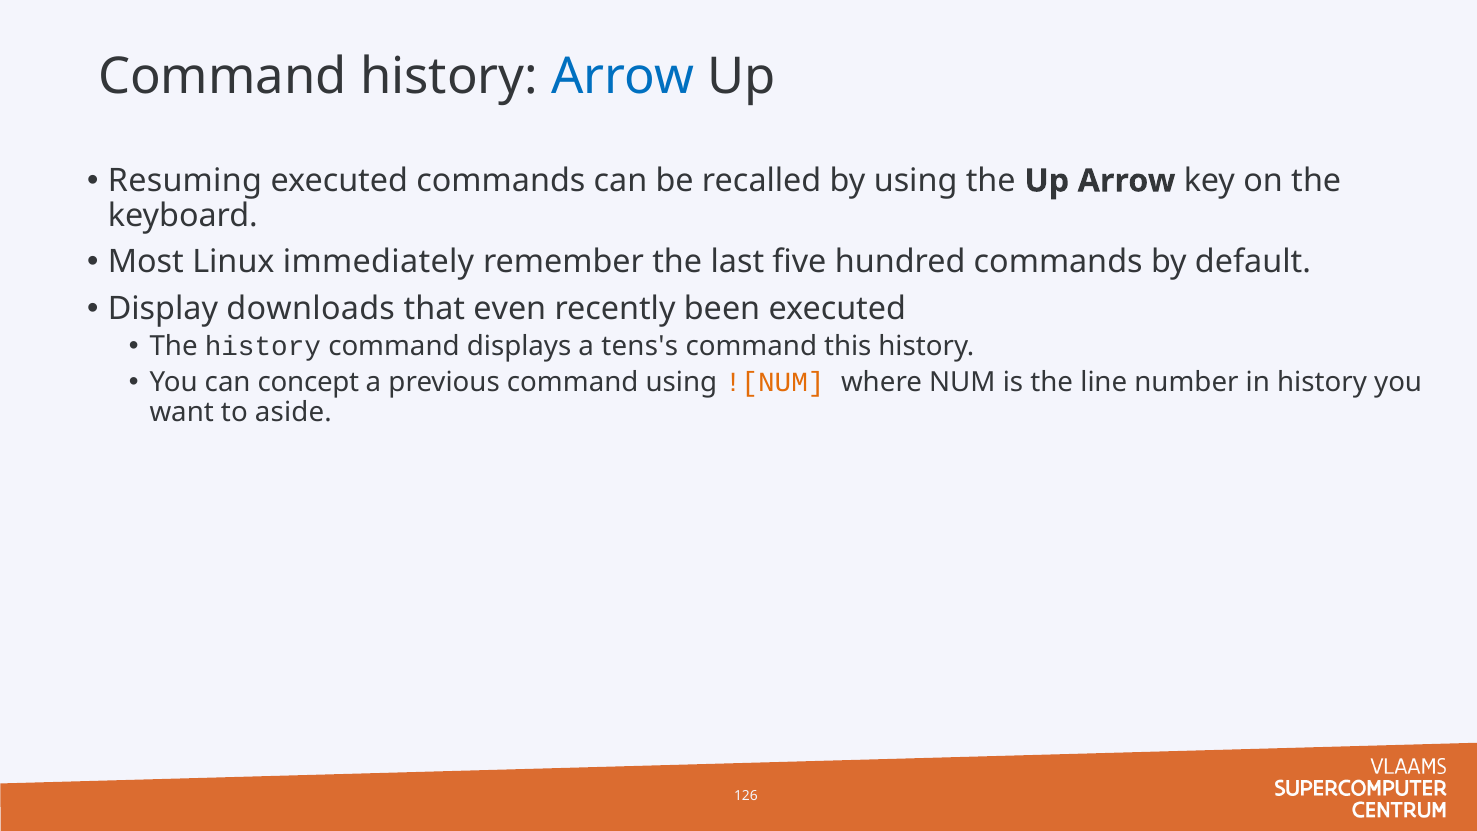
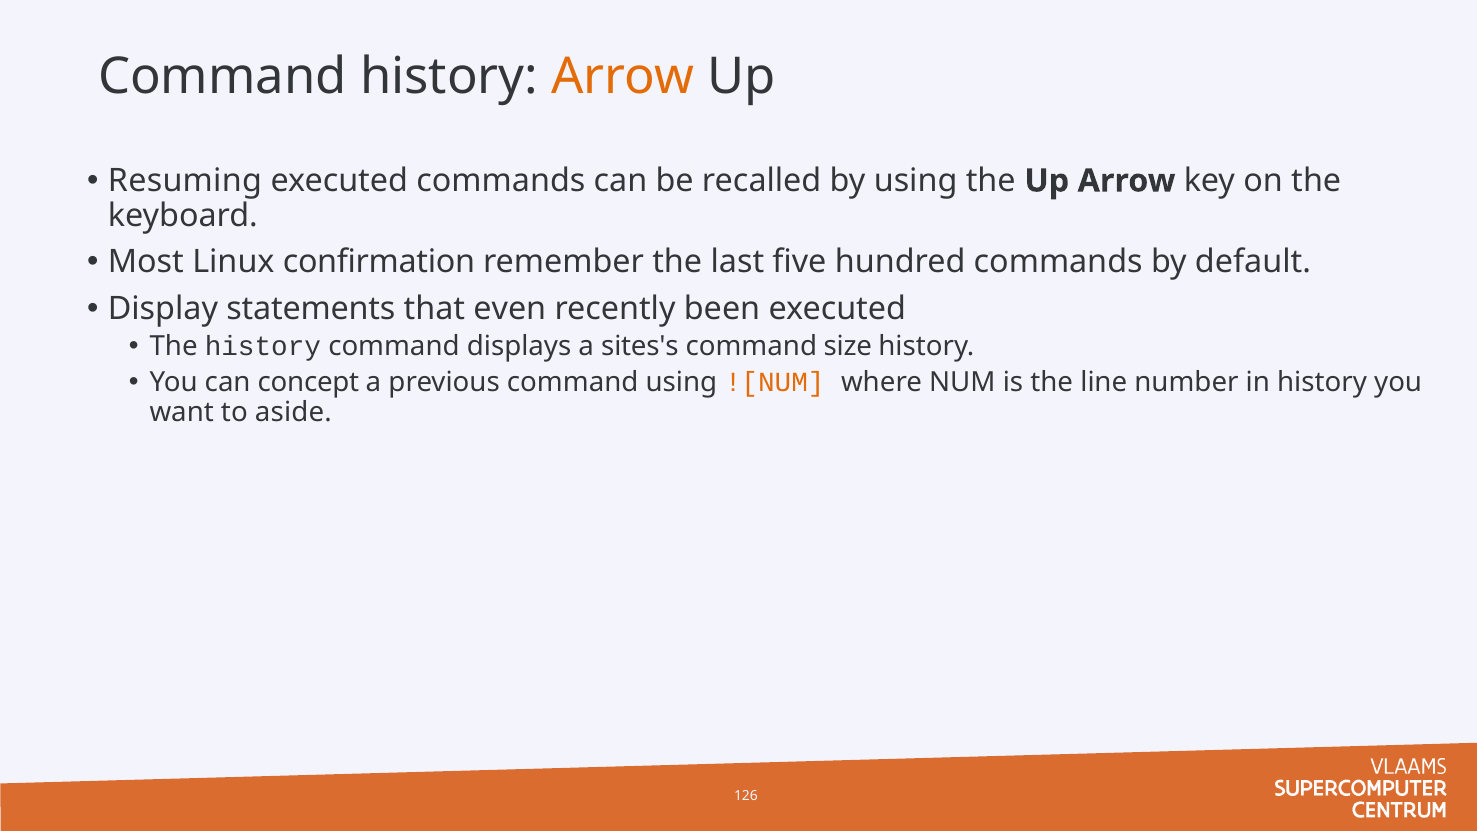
Arrow at (623, 77) colour: blue -> orange
immediately: immediately -> confirmation
downloads: downloads -> statements
tens's: tens's -> sites's
this: this -> size
